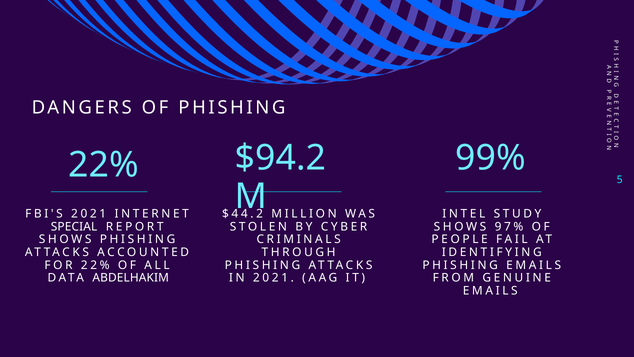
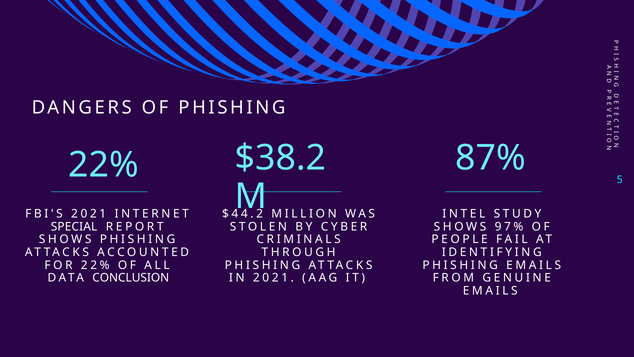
99%: 99% -> 87%
$94.2: $94.2 -> $38.2
ABDELHAKIM: ABDELHAKIM -> CONCLUSION
